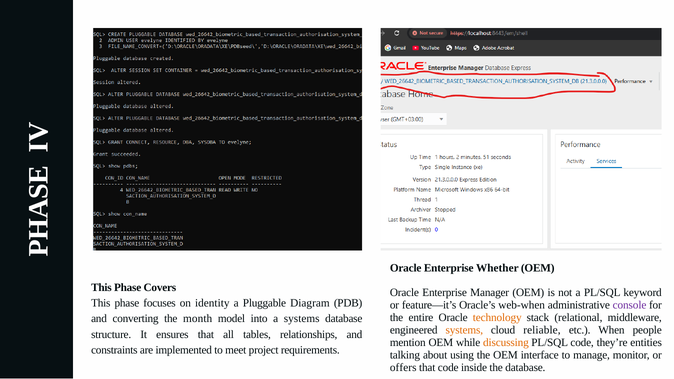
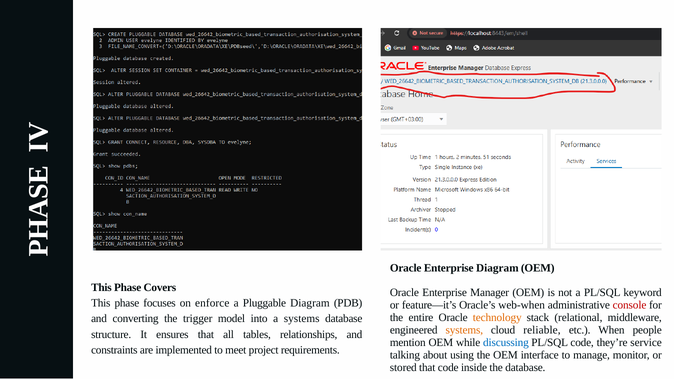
Enterprise Whether: Whether -> Diagram
identity: identity -> enforce
console colour: purple -> red
month: month -> trigger
discussing colour: orange -> blue
entities: entities -> service
offers: offers -> stored
